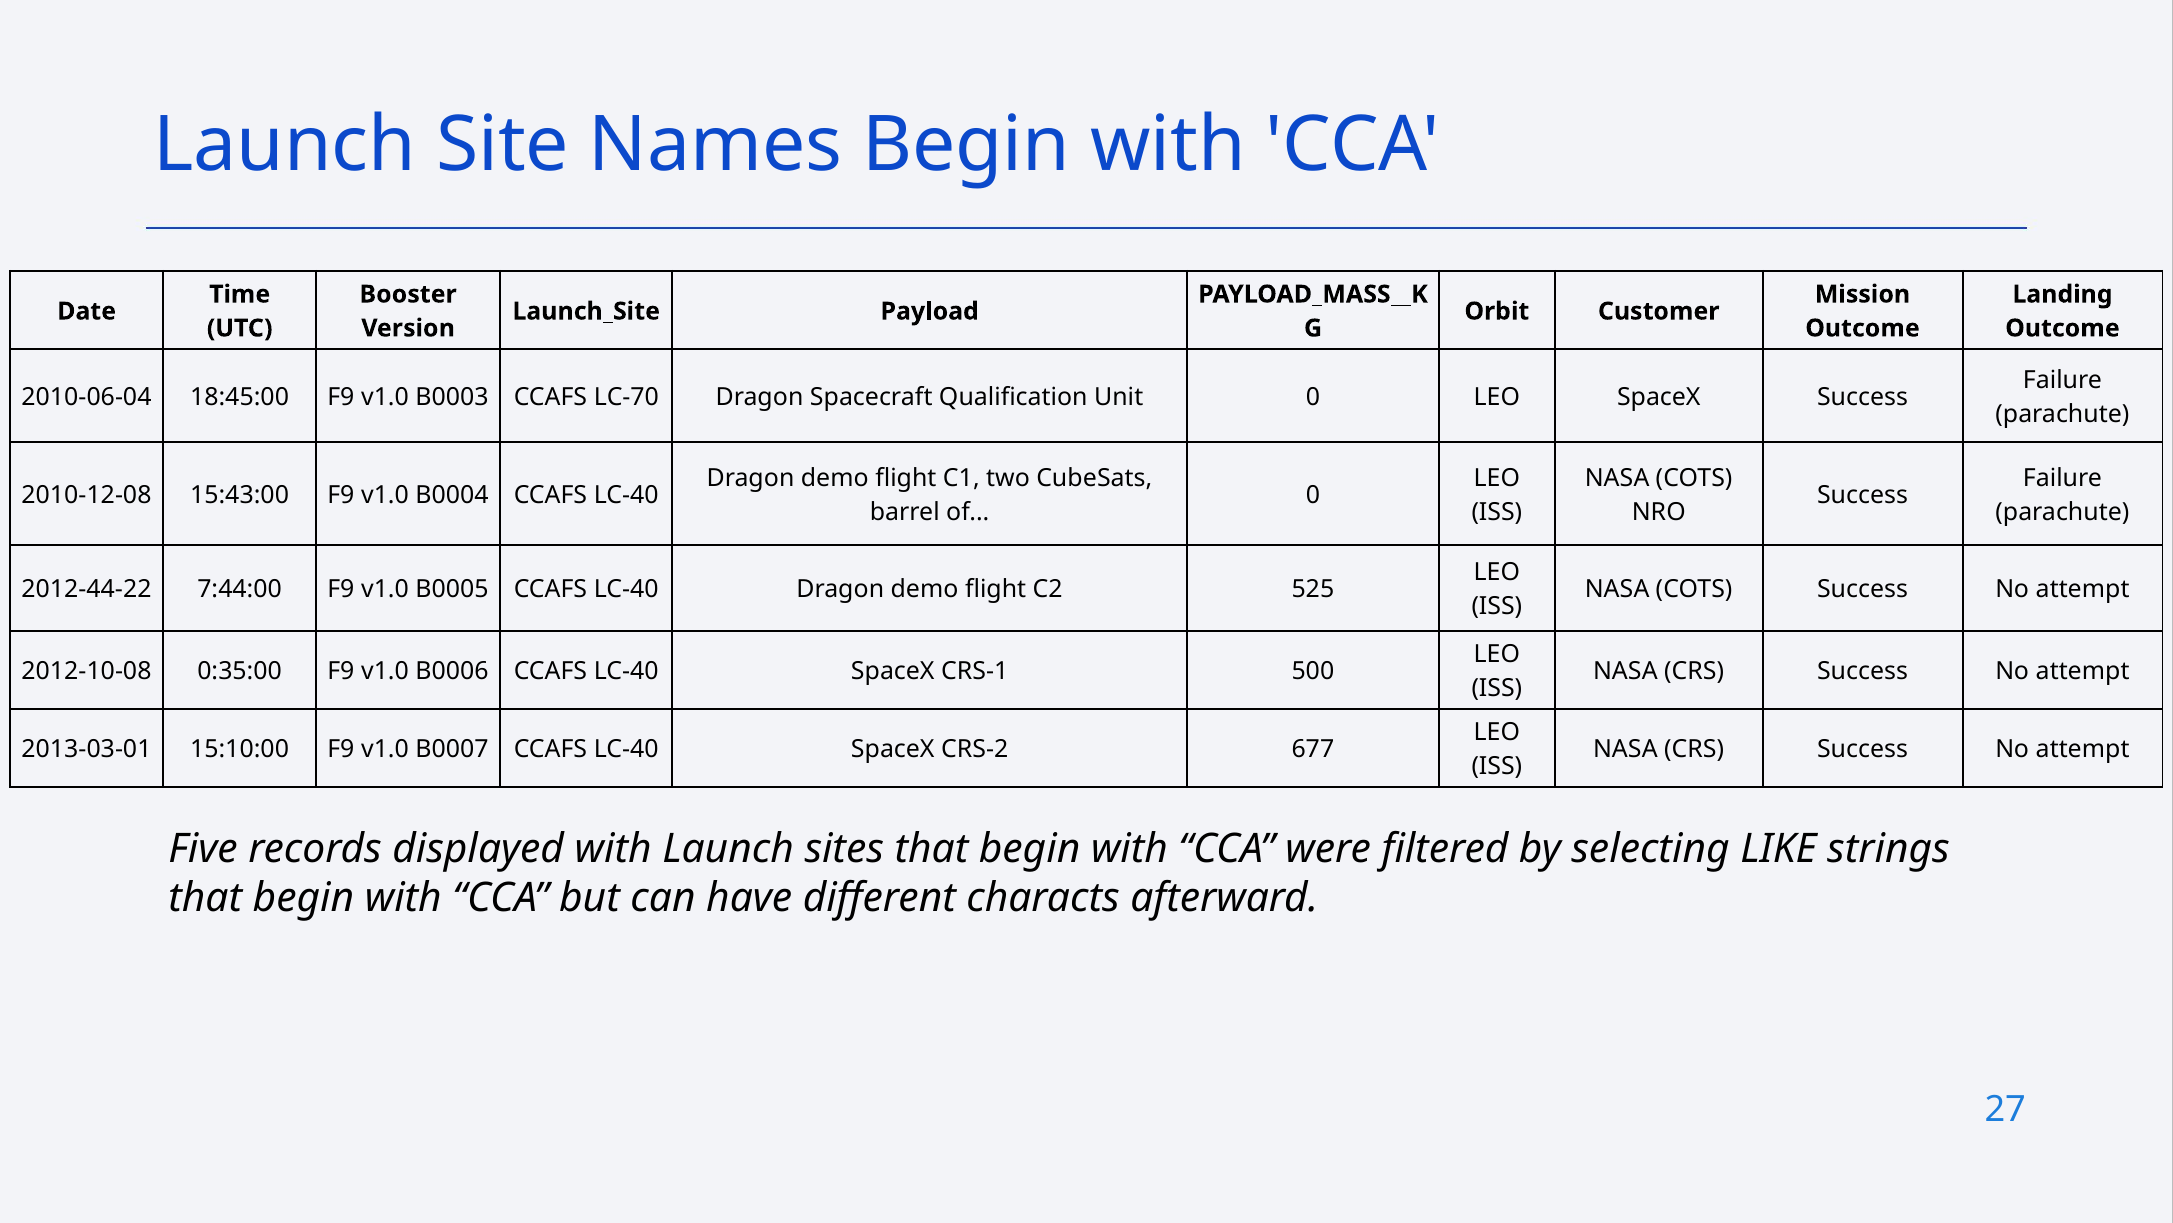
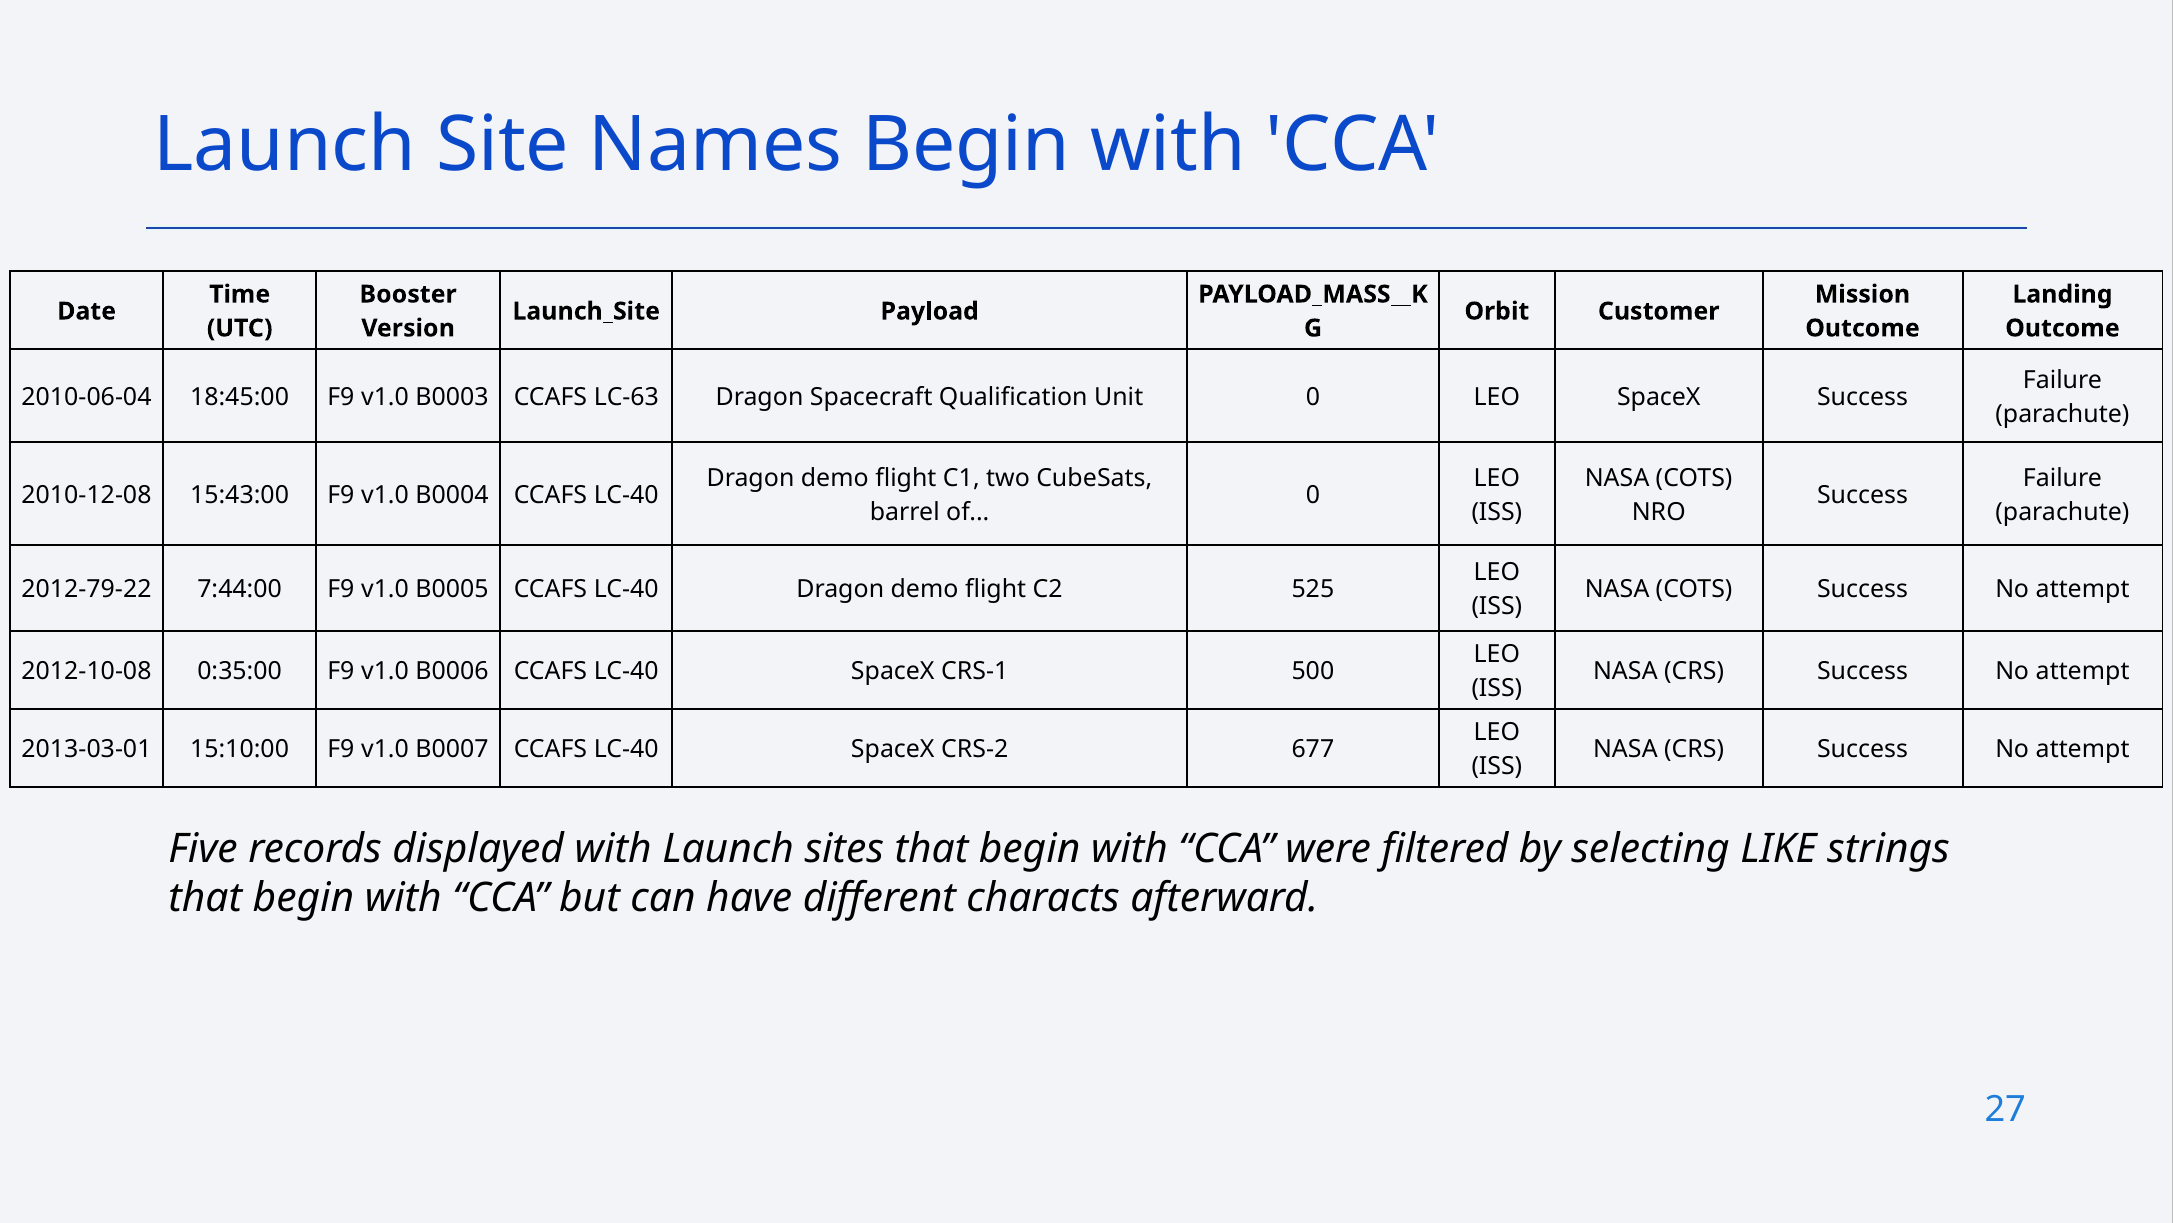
LC-70: LC-70 -> LC-63
2012-44-22: 2012-44-22 -> 2012-79-22
